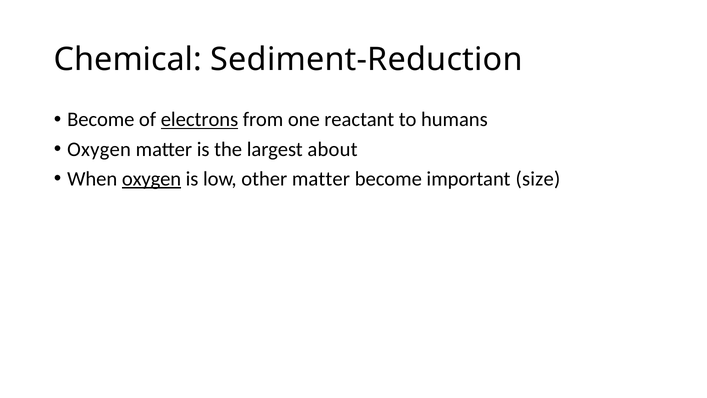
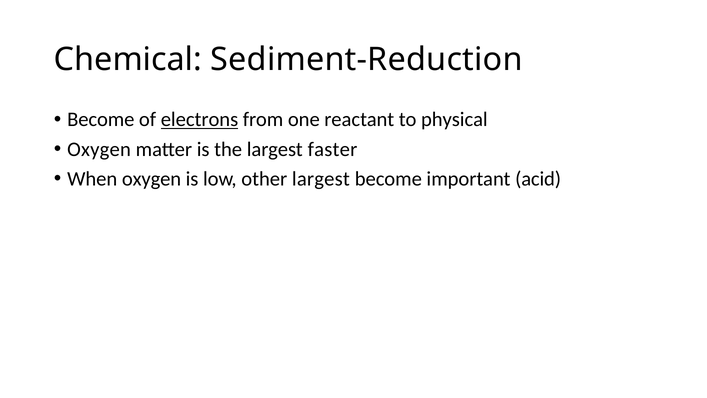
humans: humans -> physical
about: about -> faster
oxygen at (152, 179) underline: present -> none
other matter: matter -> largest
size: size -> acid
